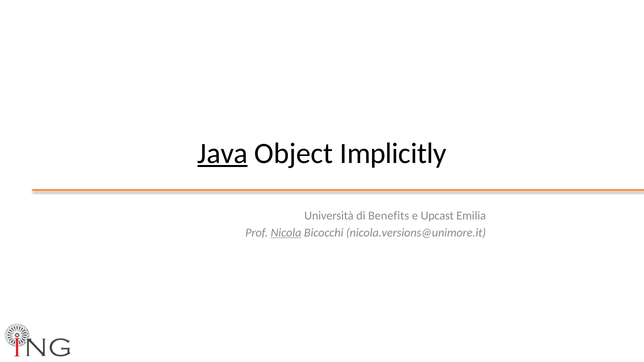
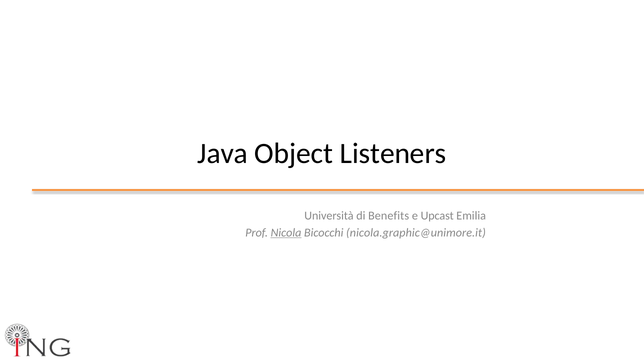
Java underline: present -> none
Implicitly: Implicitly -> Listeners
nicola.versions@unimore.it: nicola.versions@unimore.it -> nicola.graphic@unimore.it
